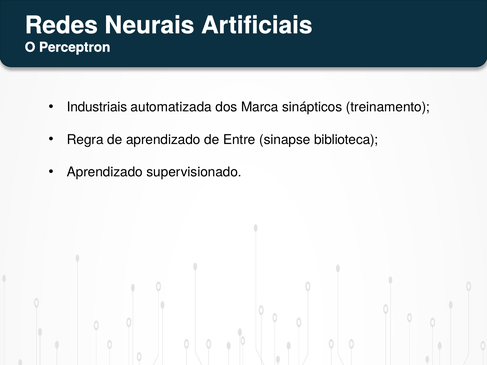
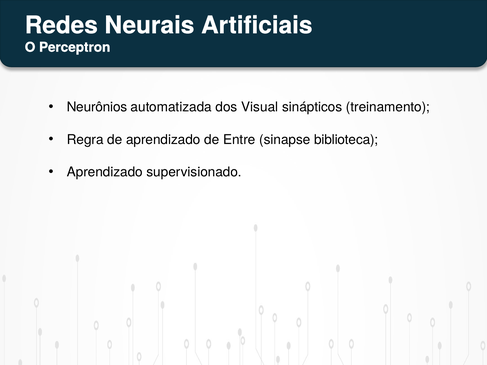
Industriais: Industriais -> Neurônios
Marca: Marca -> Visual
